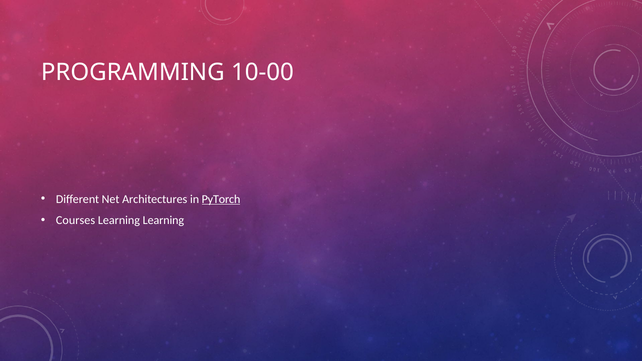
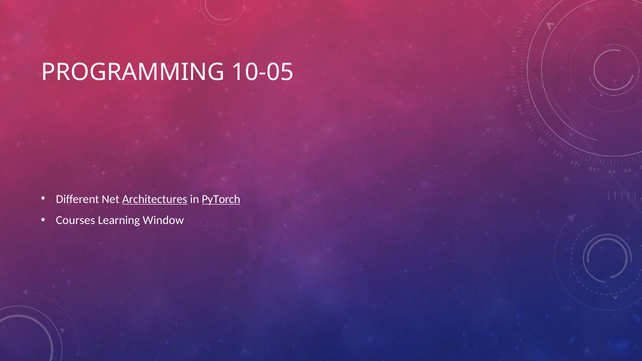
10-00: 10-00 -> 10-05
Architectures underline: none -> present
Learning Learning: Learning -> Window
